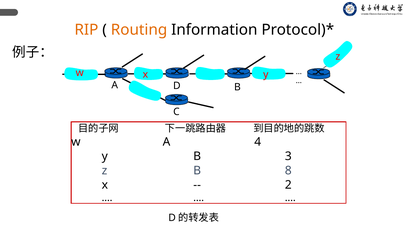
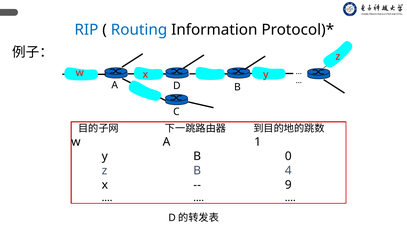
RIP colour: orange -> blue
Routing colour: orange -> blue
4: 4 -> 1
3: 3 -> 0
8: 8 -> 4
2: 2 -> 9
